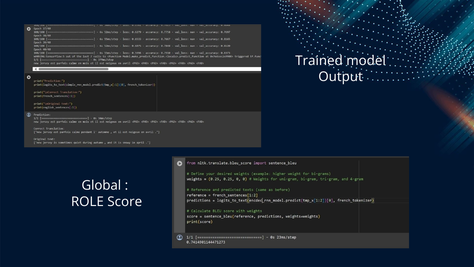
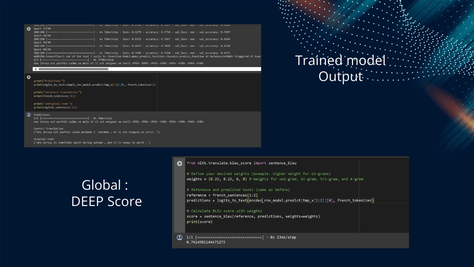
ROLE: ROLE -> DEEP
